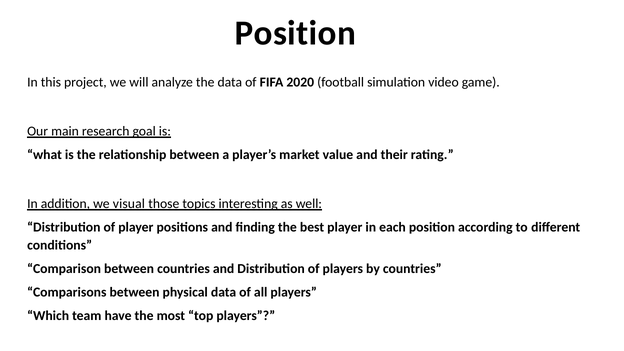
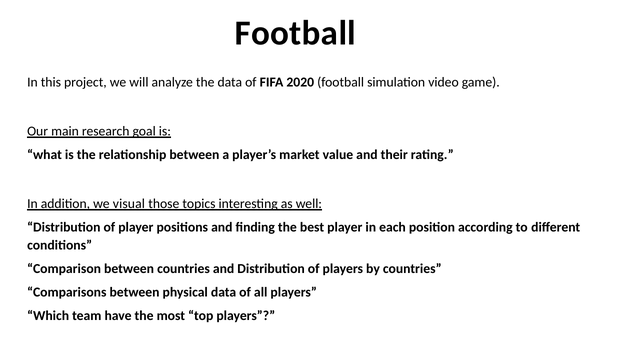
Position at (295, 33): Position -> Football
